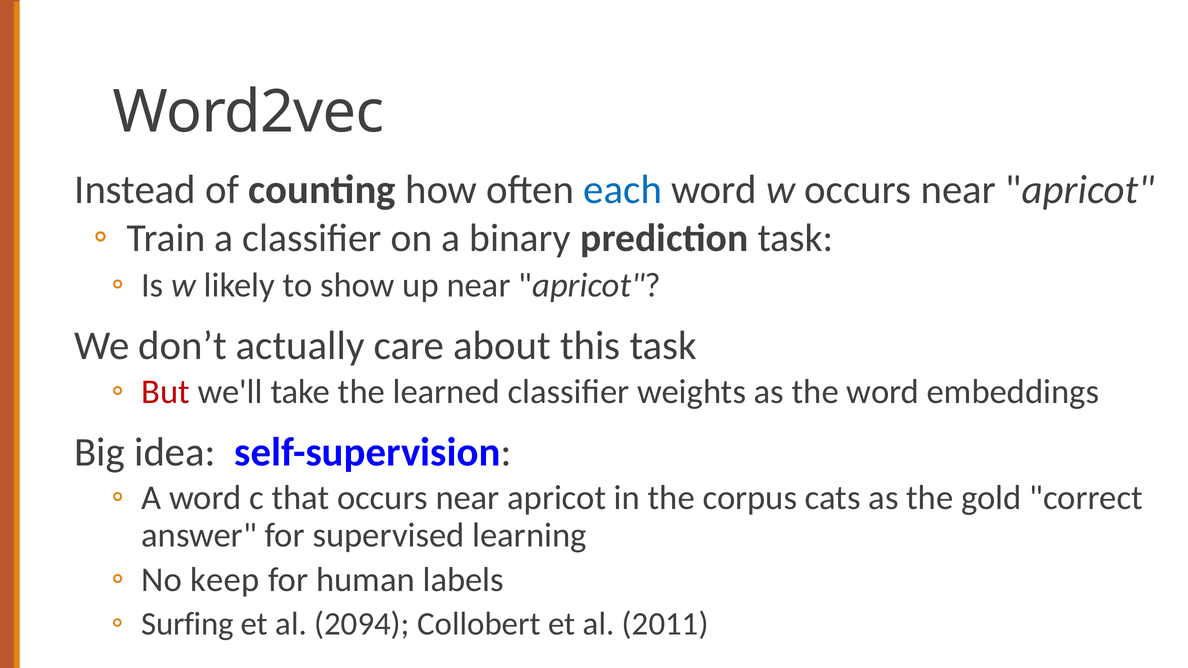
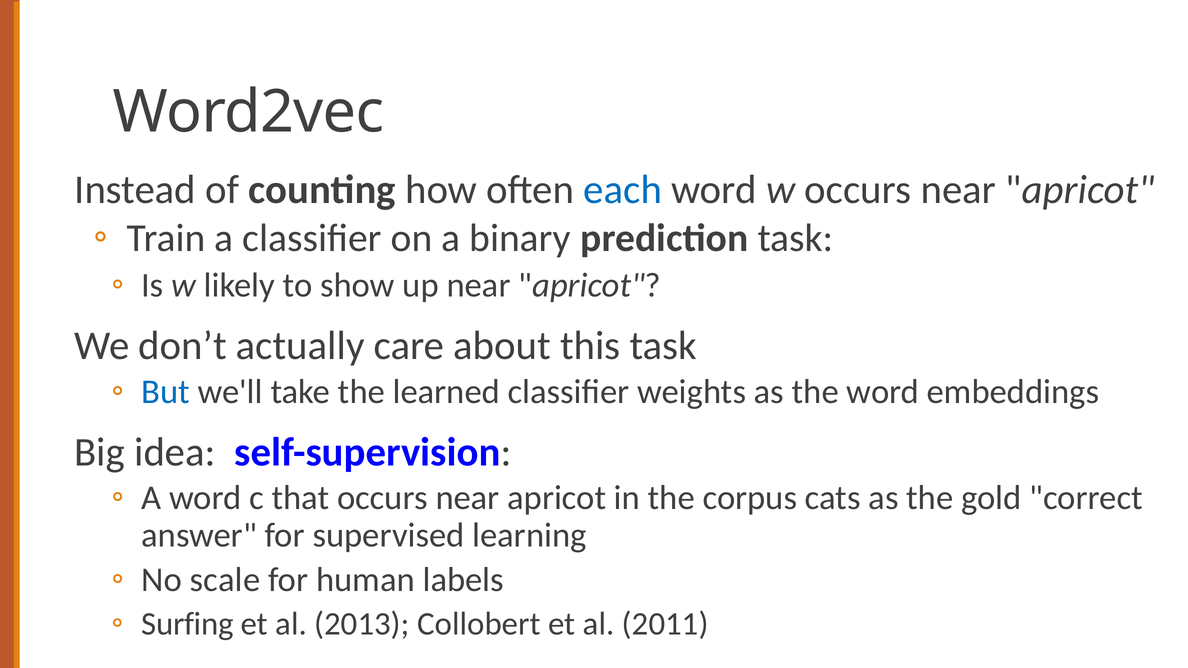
But colour: red -> blue
keep: keep -> scale
2094: 2094 -> 2013
